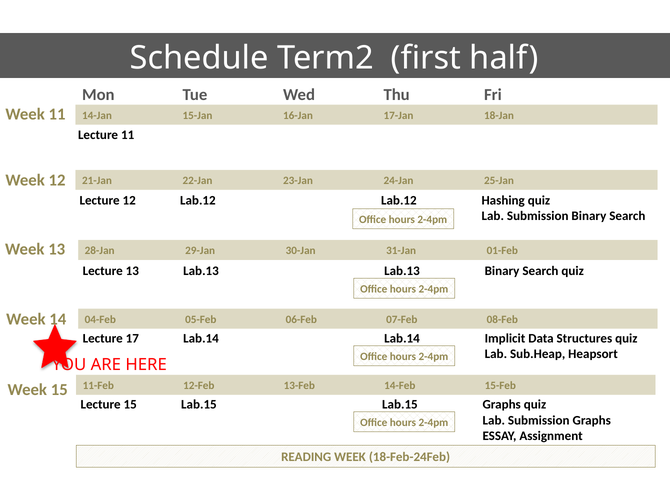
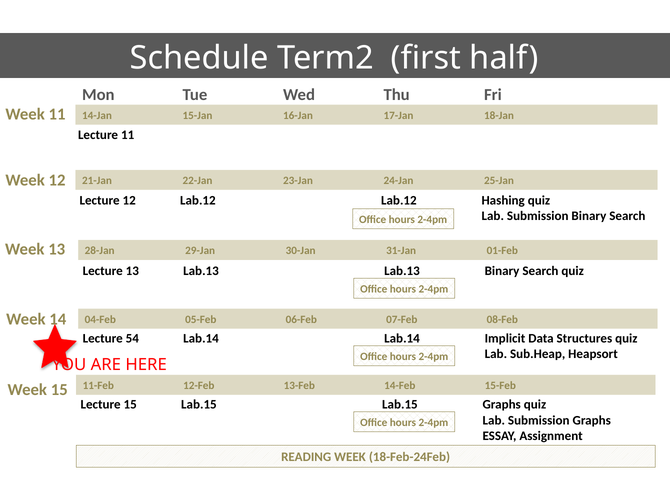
17: 17 -> 54
